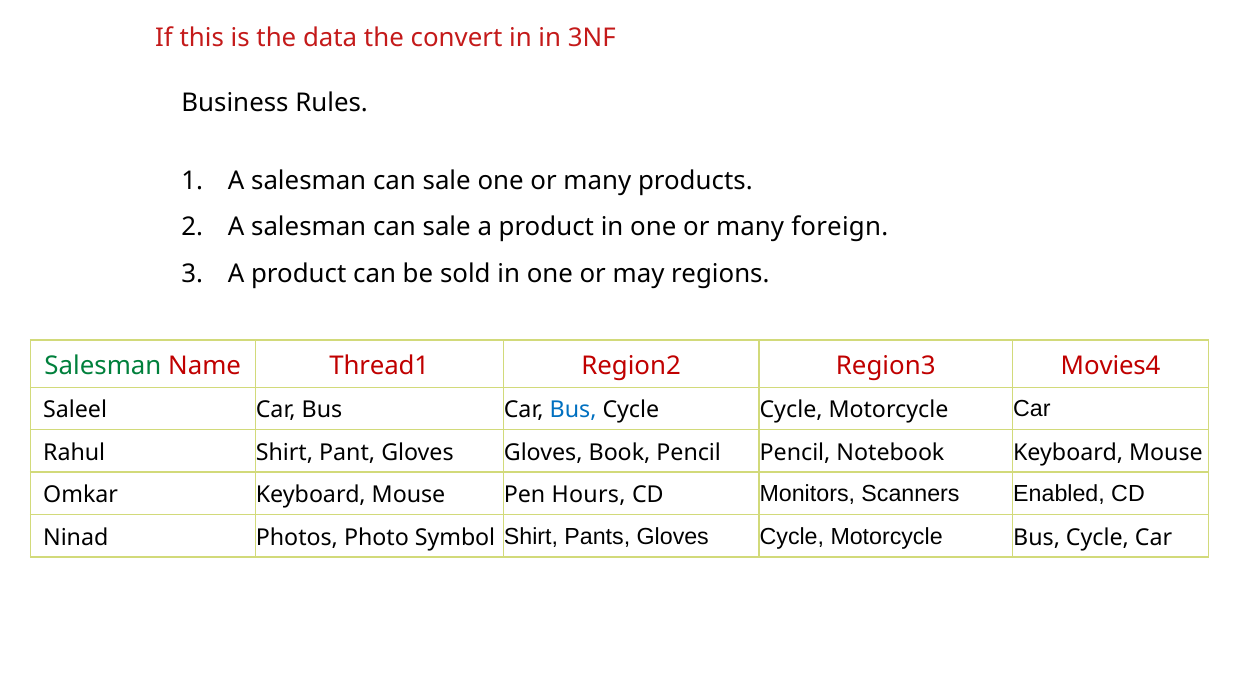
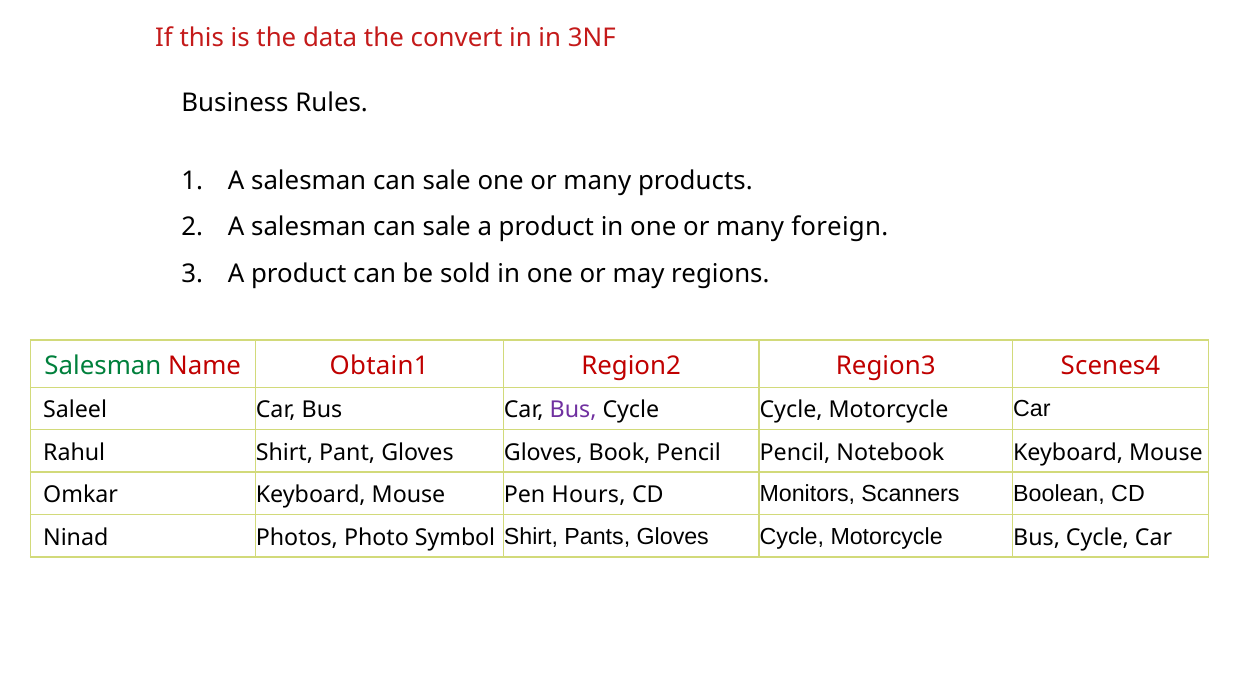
Thread1: Thread1 -> Obtain1
Movies4: Movies4 -> Scenes4
Bus at (573, 410) colour: blue -> purple
Enabled: Enabled -> Boolean
